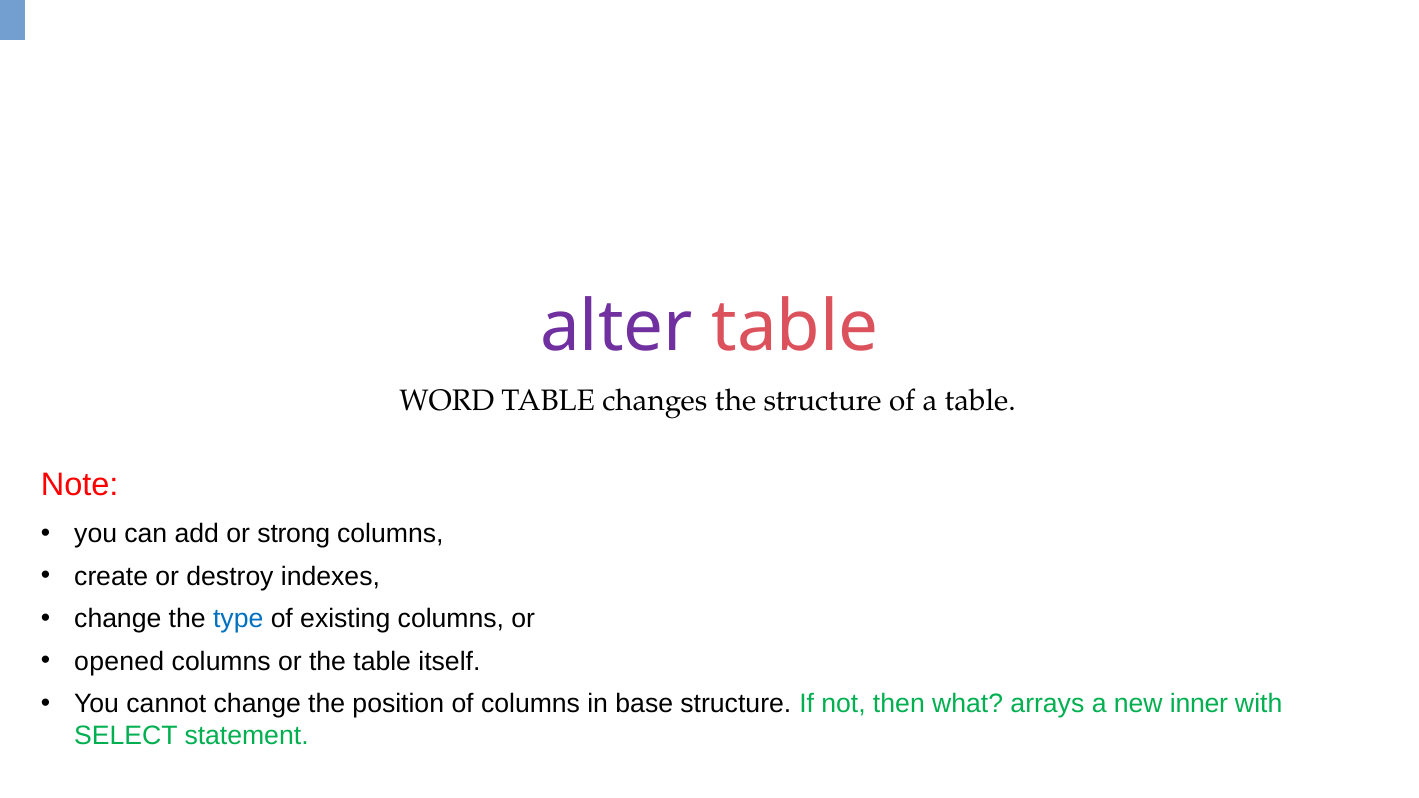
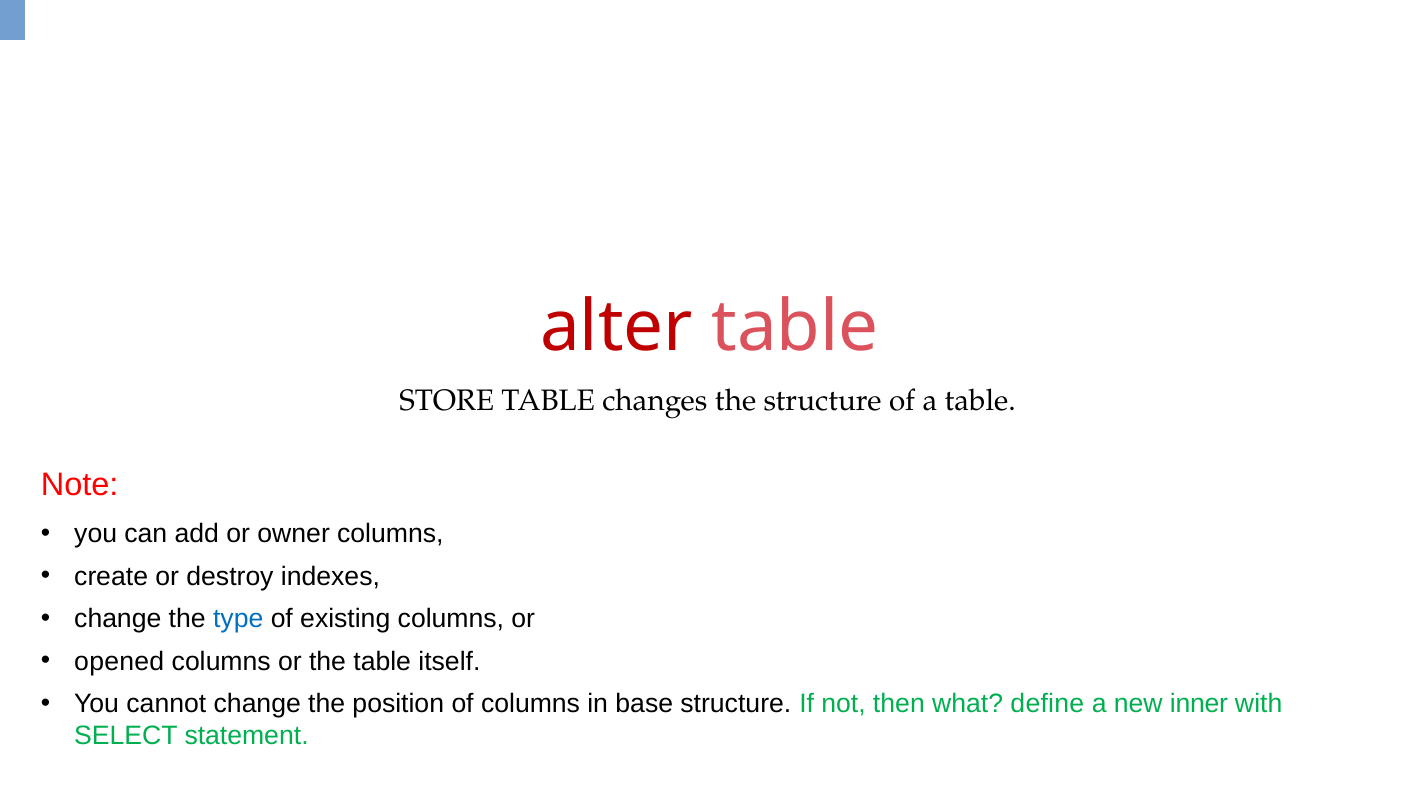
alter colour: purple -> red
WORD: WORD -> STORE
strong: strong -> owner
arrays: arrays -> define
